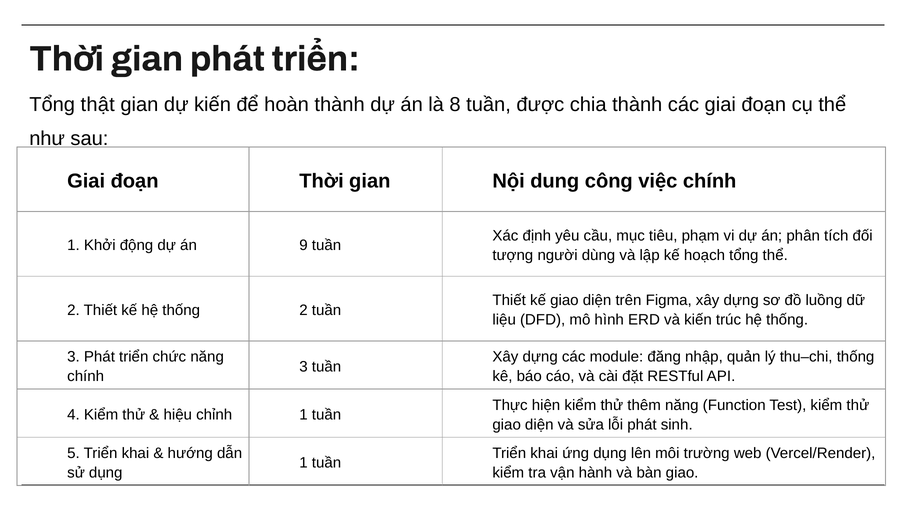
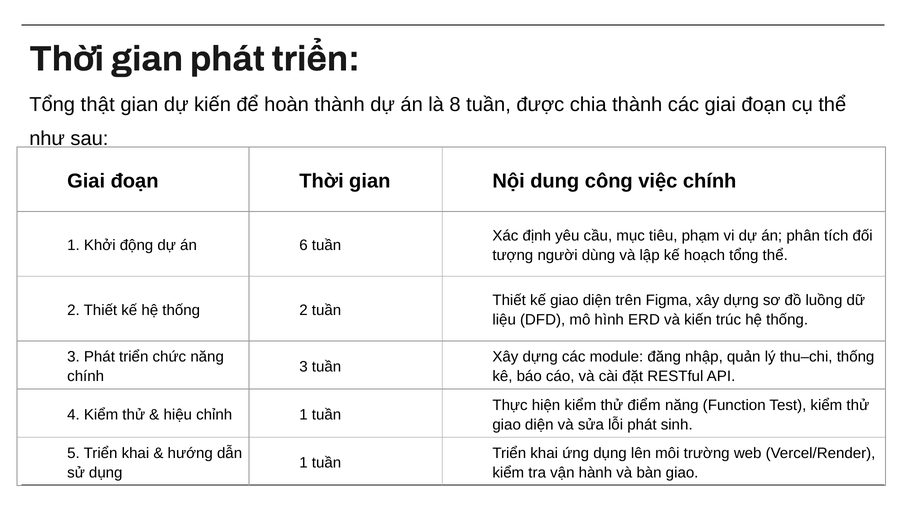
9: 9 -> 6
thêm: thêm -> điểm
